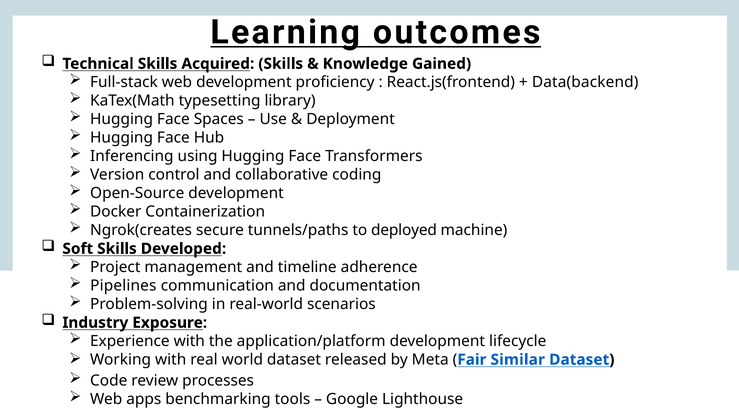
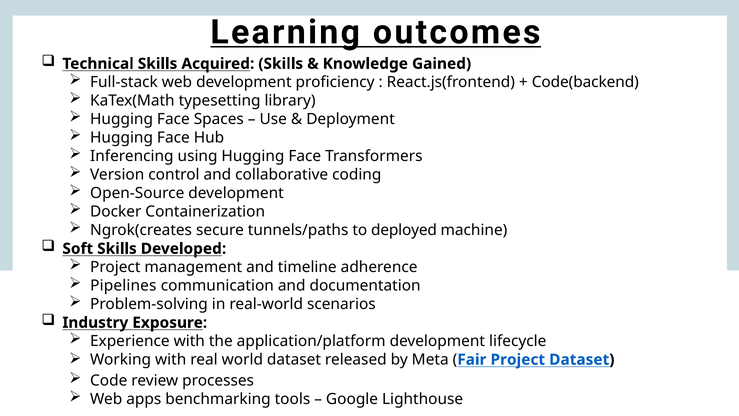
Data(backend: Data(backend -> Code(backend
Fair Similar: Similar -> Project
